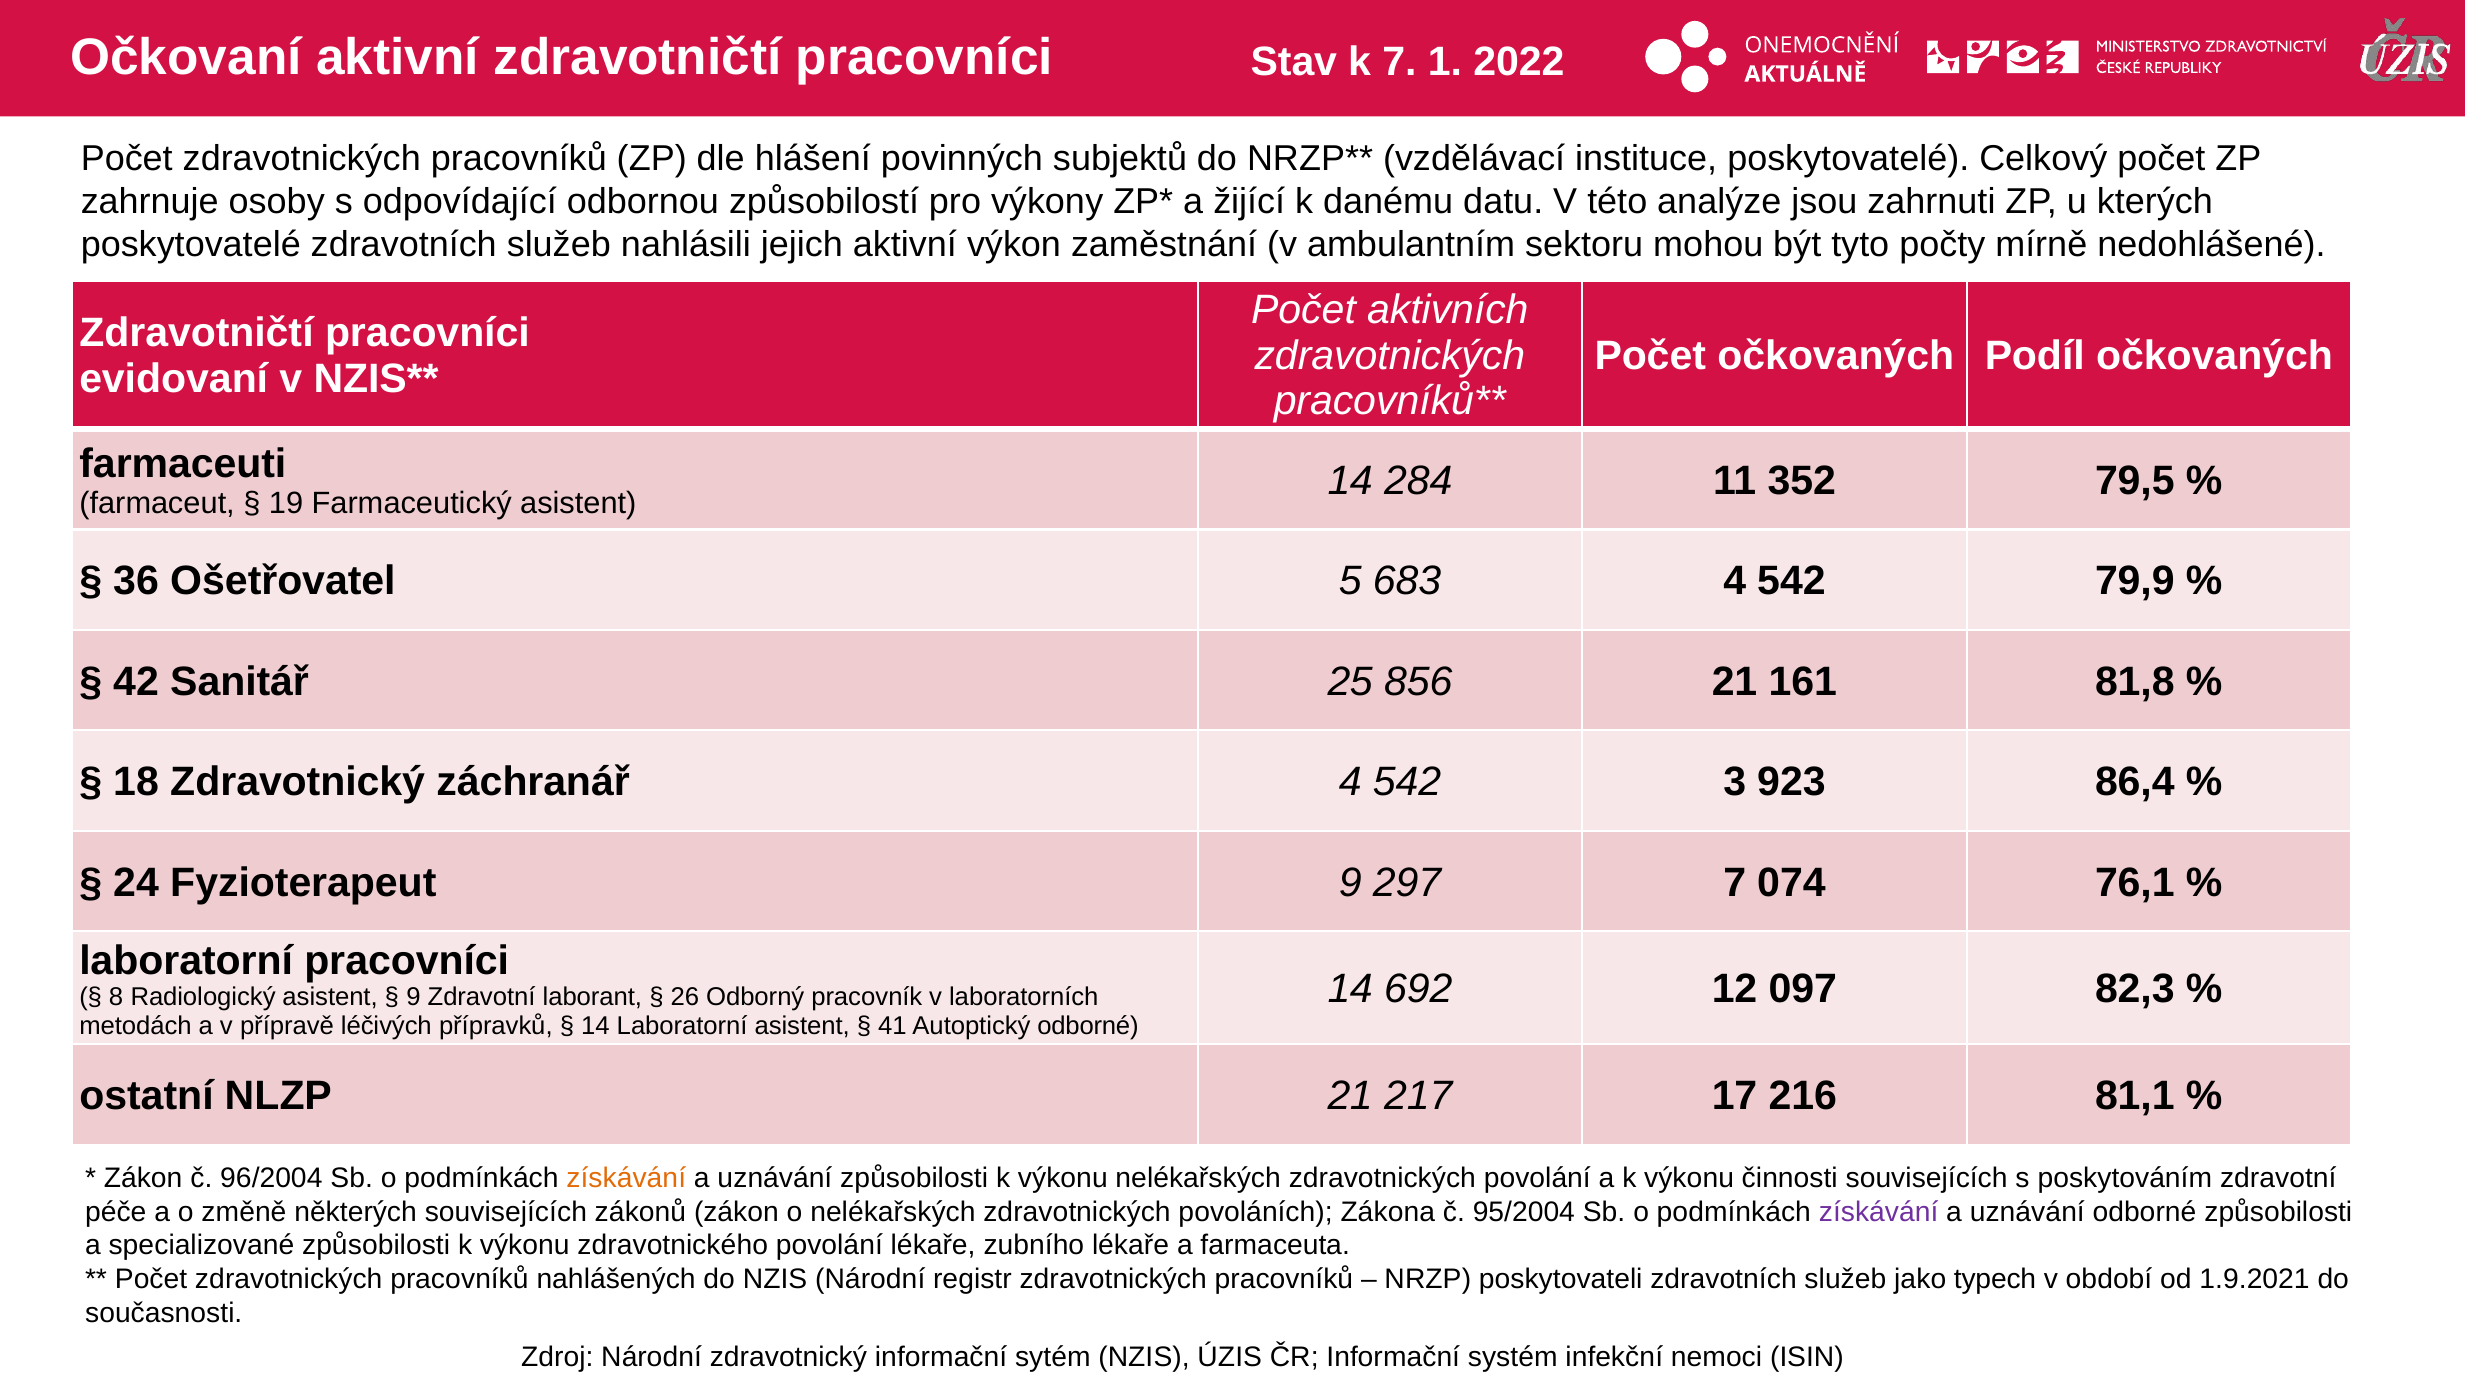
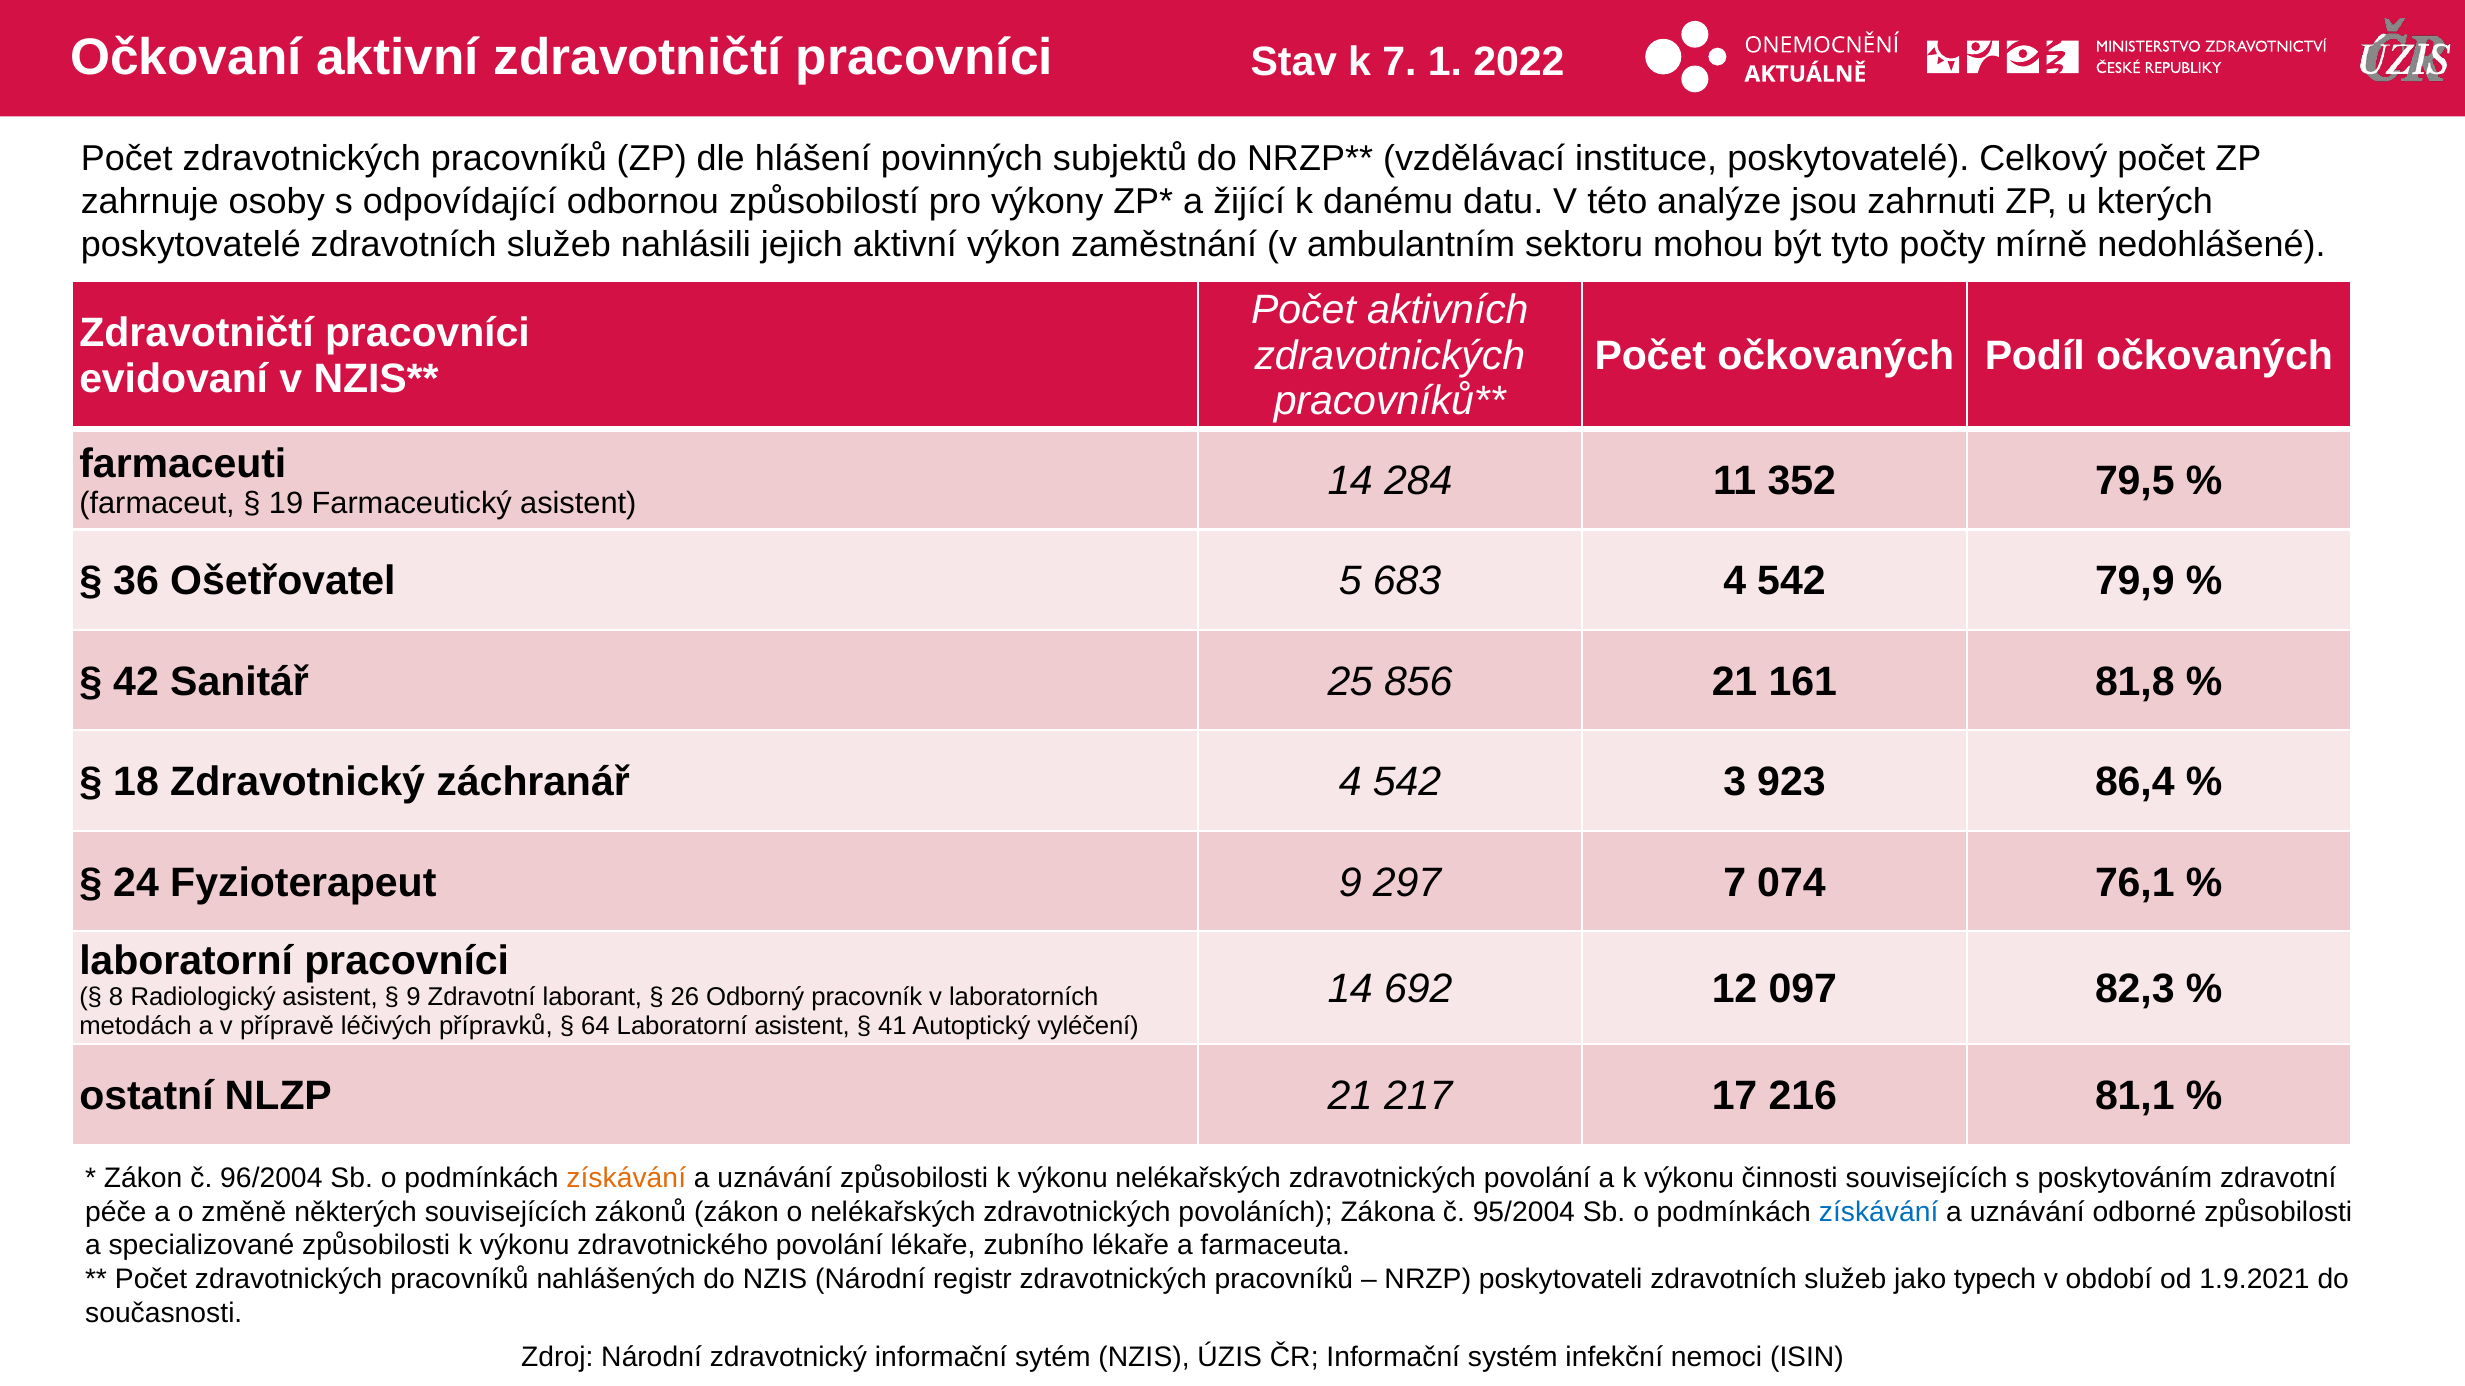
14 at (595, 1027): 14 -> 64
Autoptický odborné: odborné -> vyléčení
získávání at (1879, 1212) colour: purple -> blue
